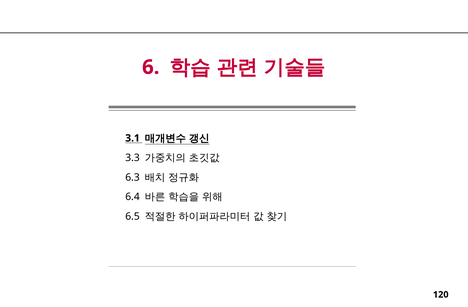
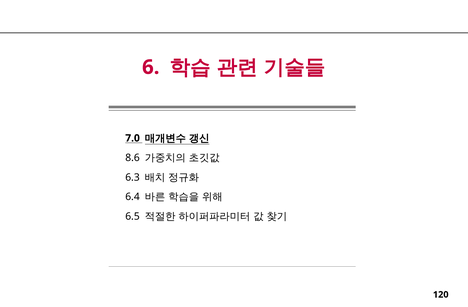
3.1: 3.1 -> 7.0
3.3: 3.3 -> 8.6
